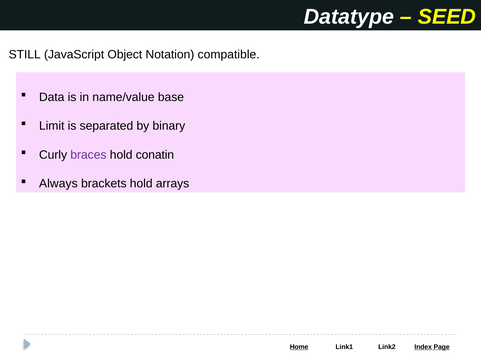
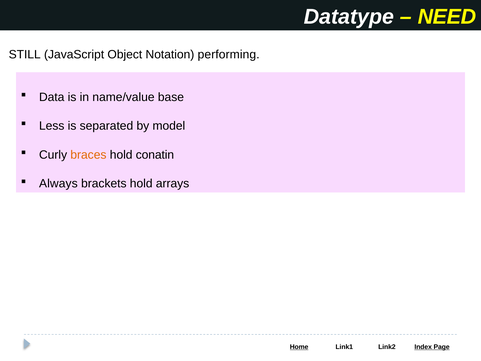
SEED: SEED -> NEED
compatible: compatible -> performing
Limit: Limit -> Less
binary: binary -> model
braces colour: purple -> orange
